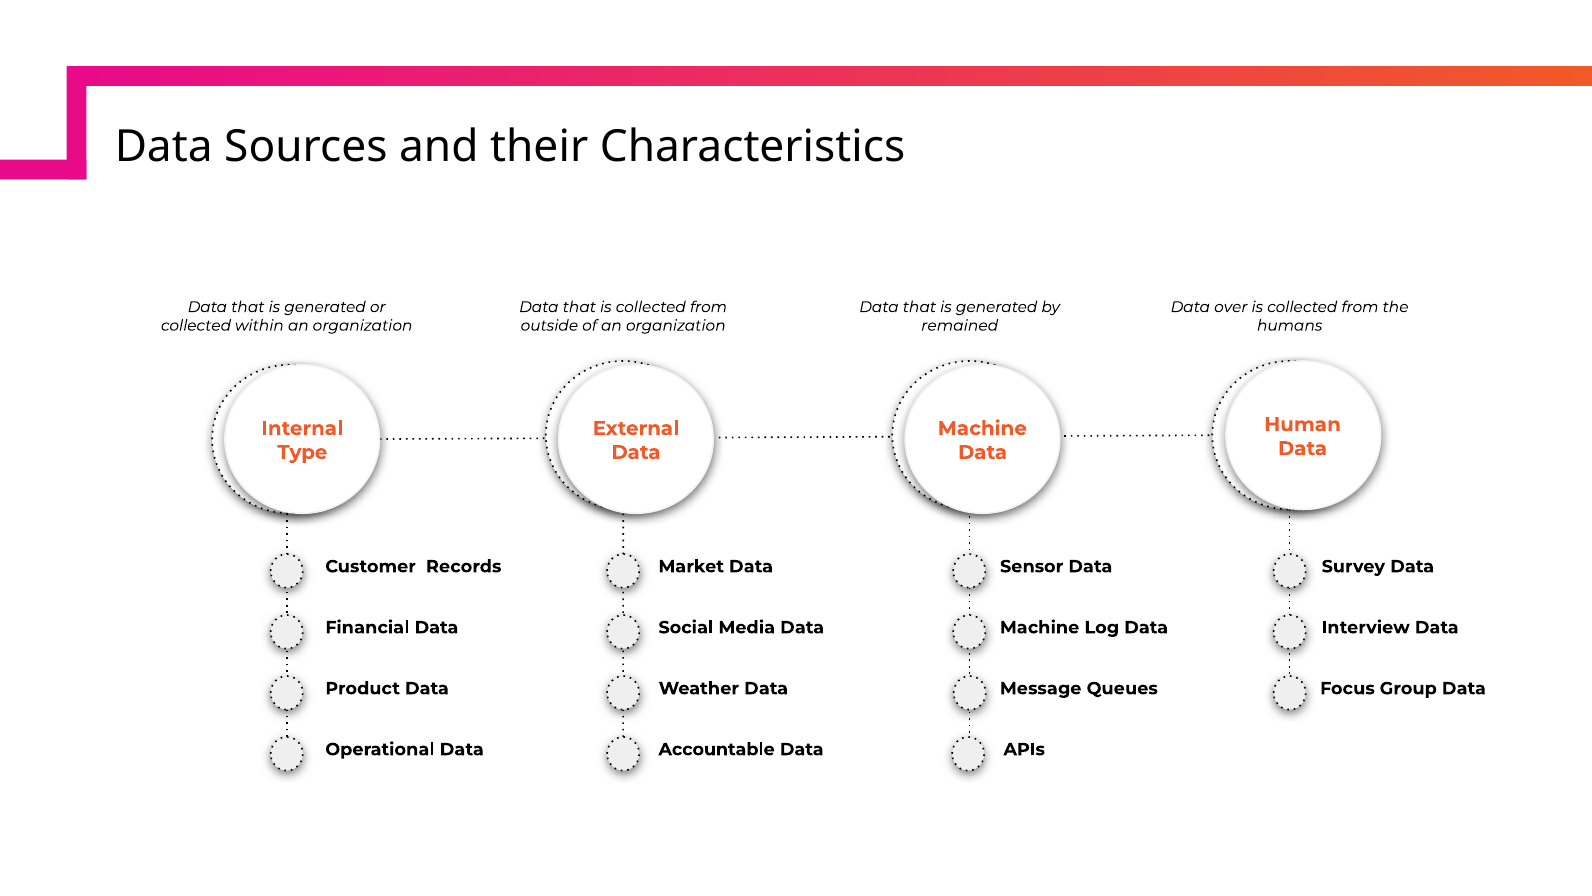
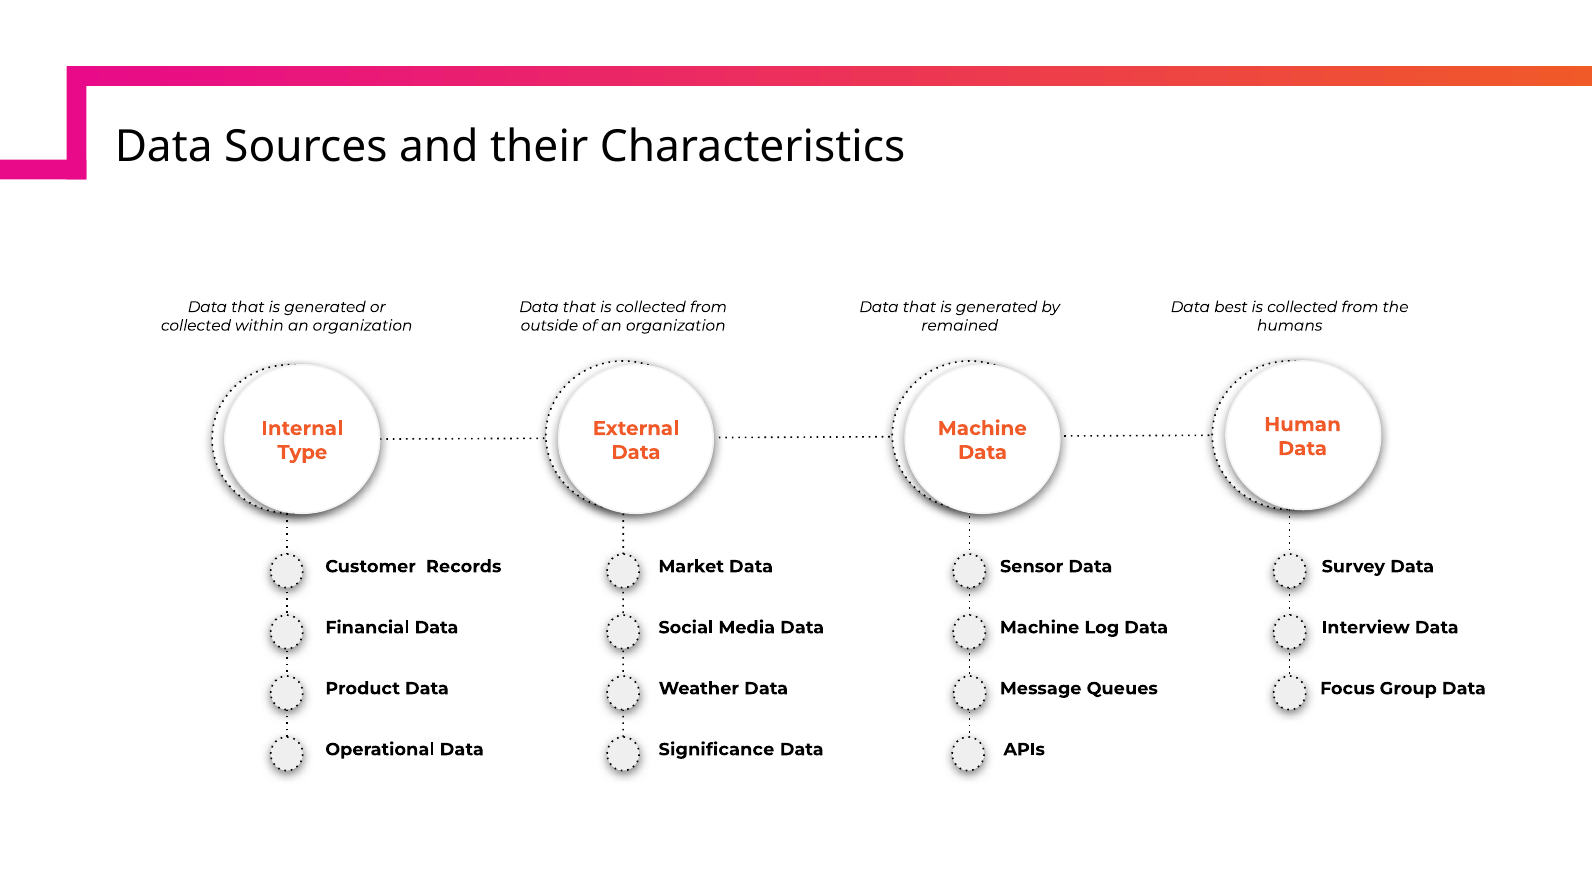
over: over -> best
Accountable: Accountable -> Significance
